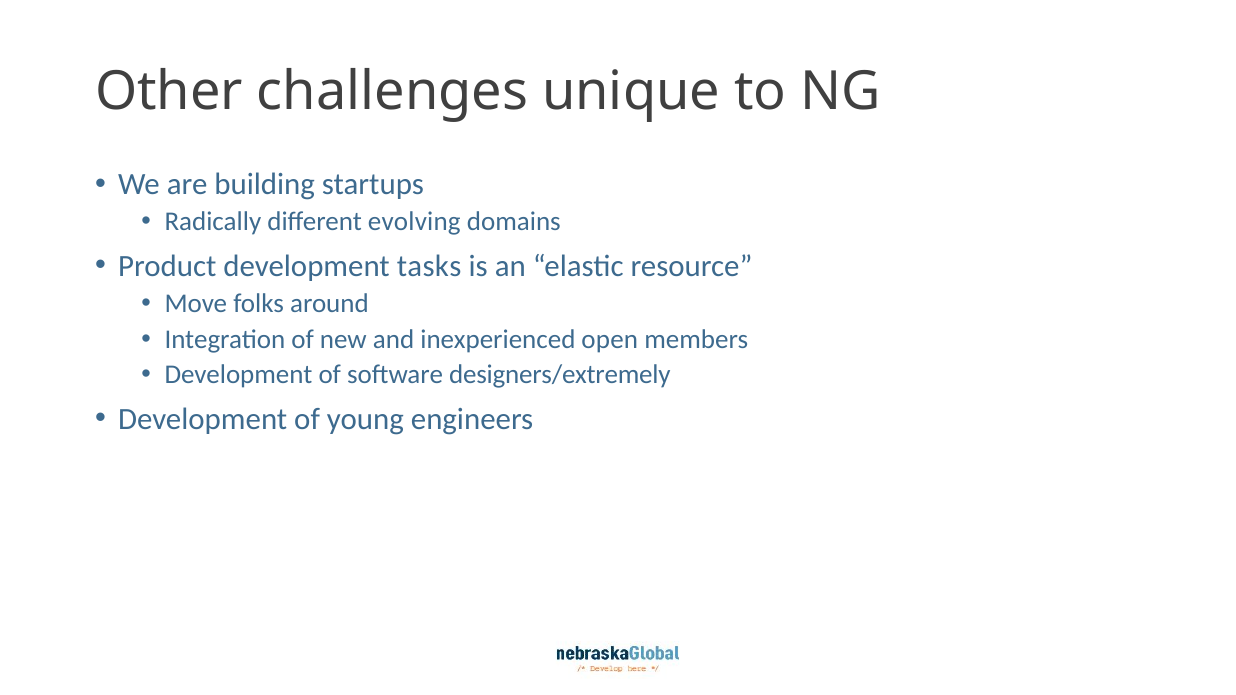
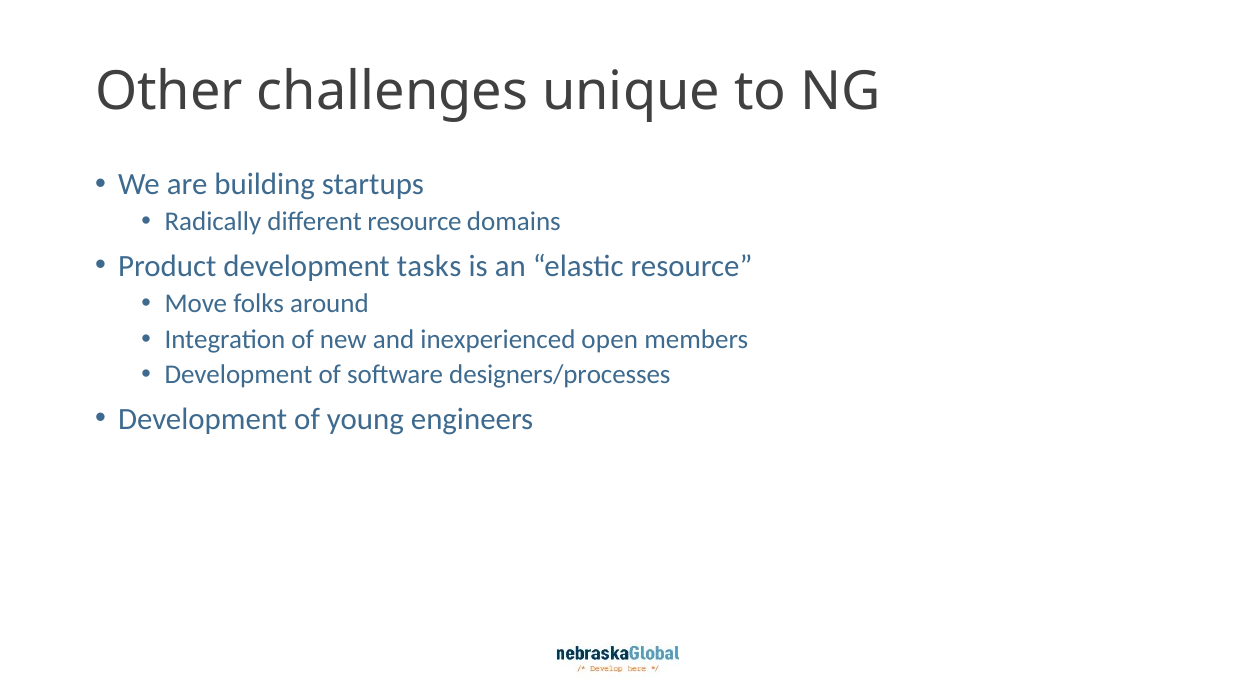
different evolving: evolving -> resource
designers/extremely: designers/extremely -> designers/processes
